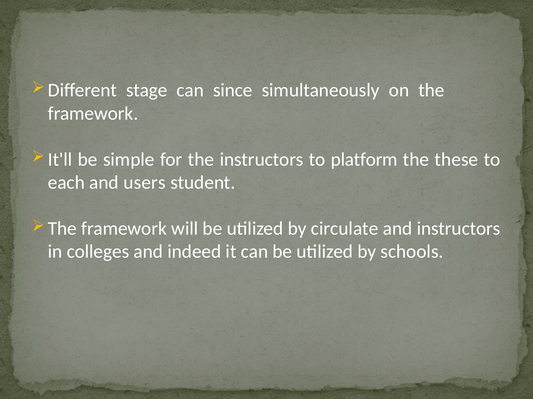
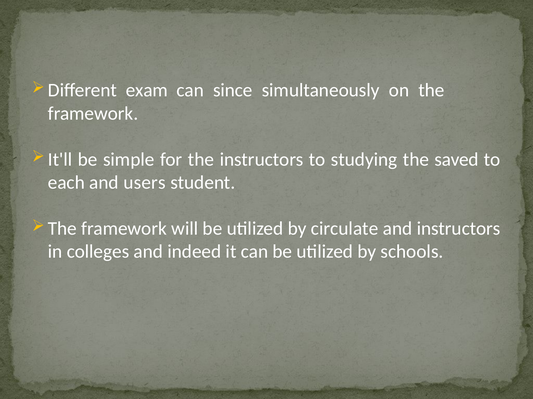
stage: stage -> exam
platform: platform -> studying
these: these -> saved
